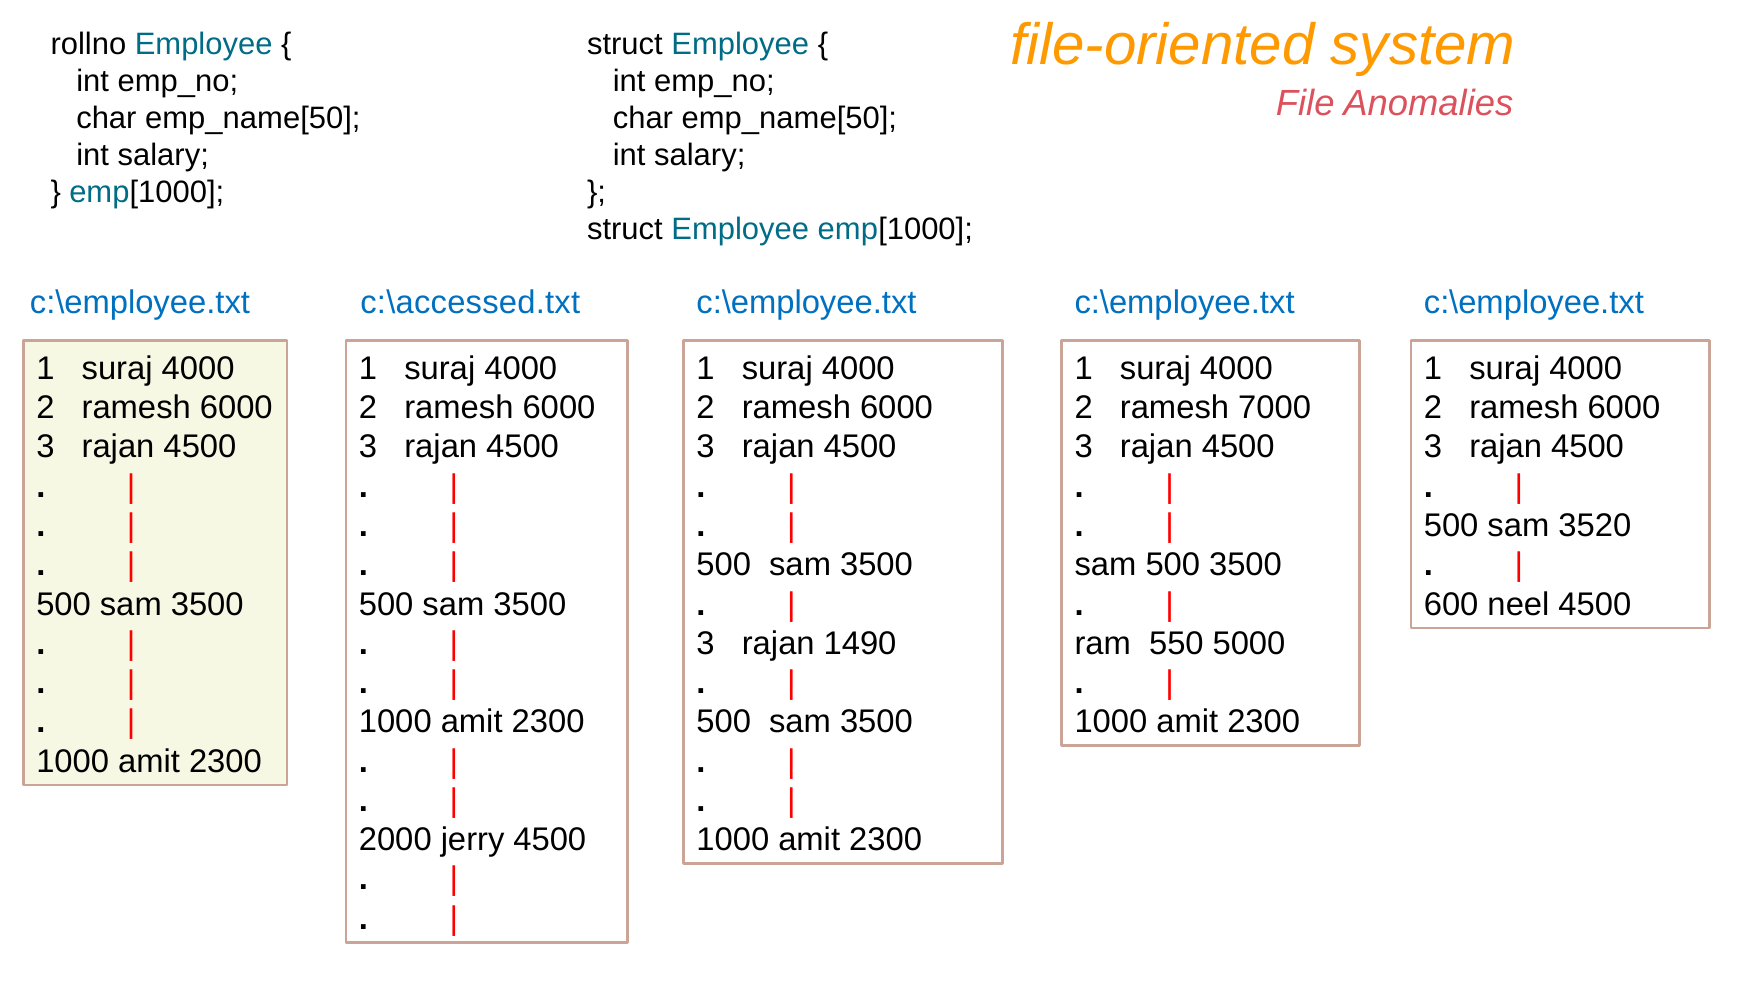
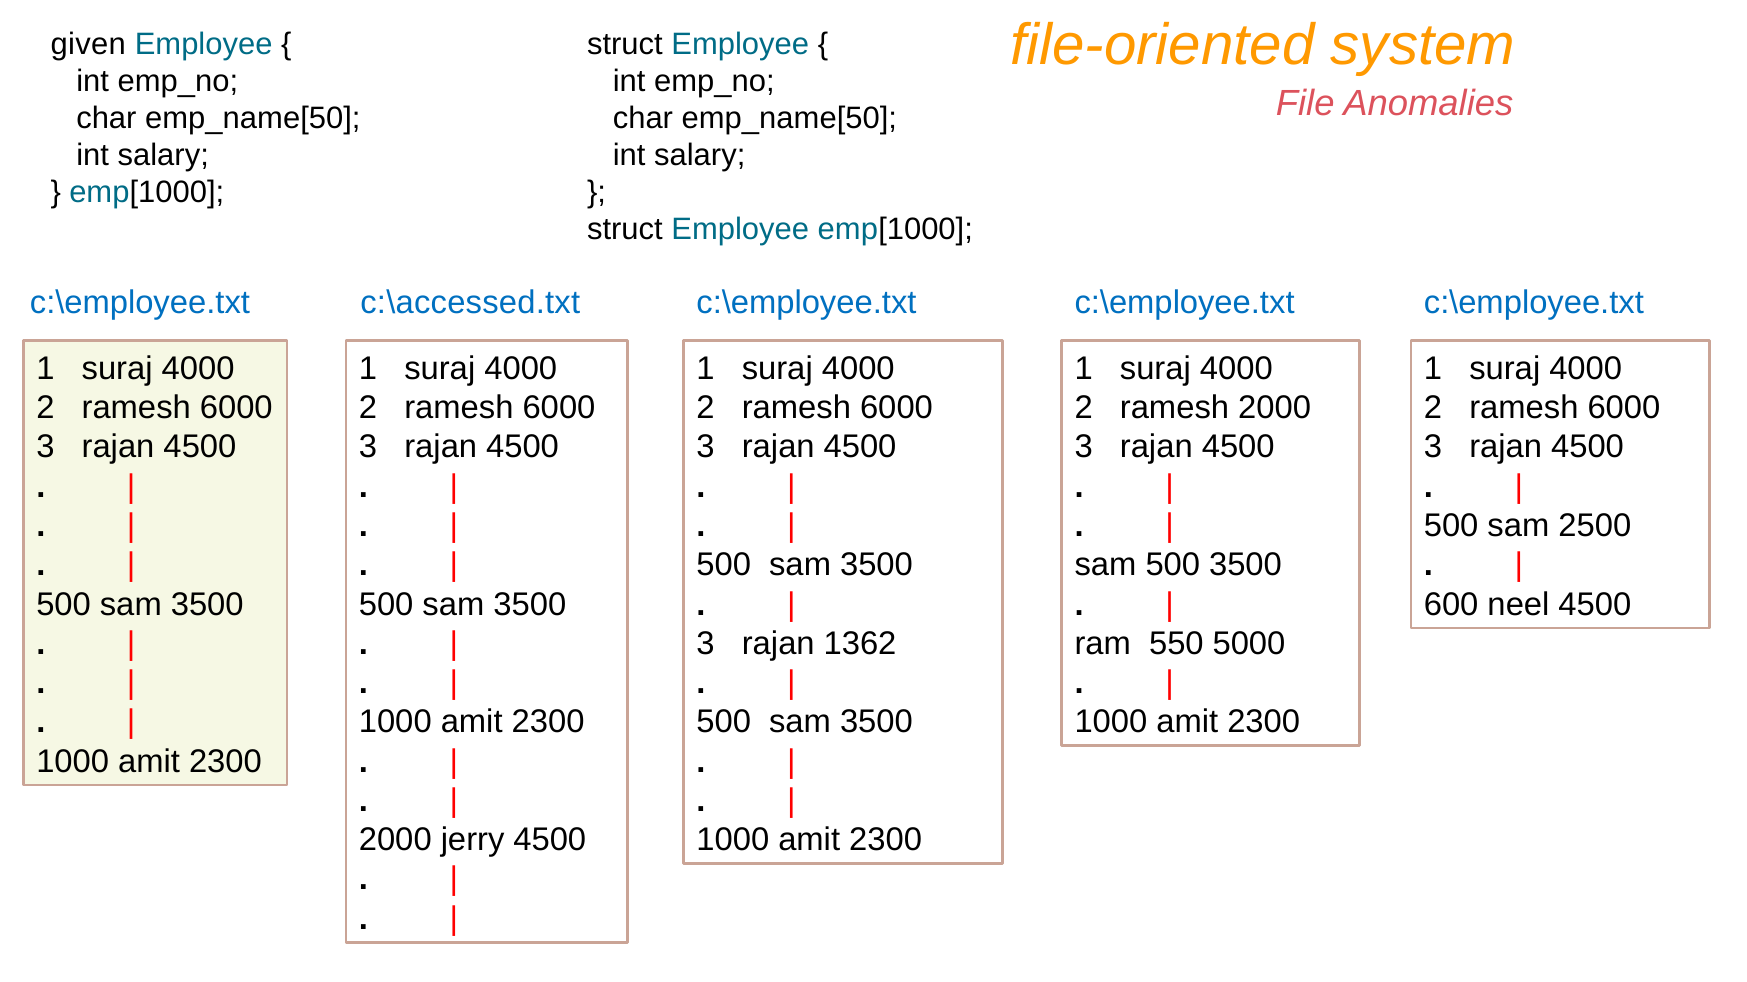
rollno: rollno -> given
ramesh 7000: 7000 -> 2000
3520: 3520 -> 2500
1490: 1490 -> 1362
